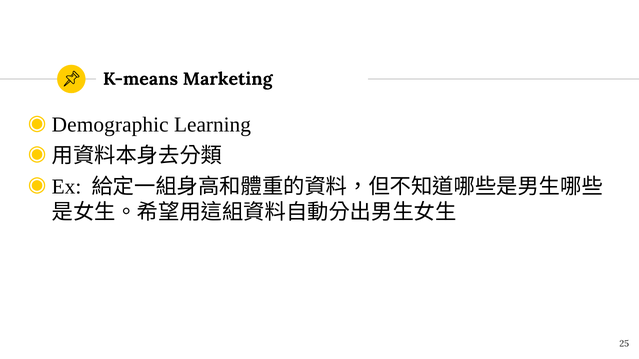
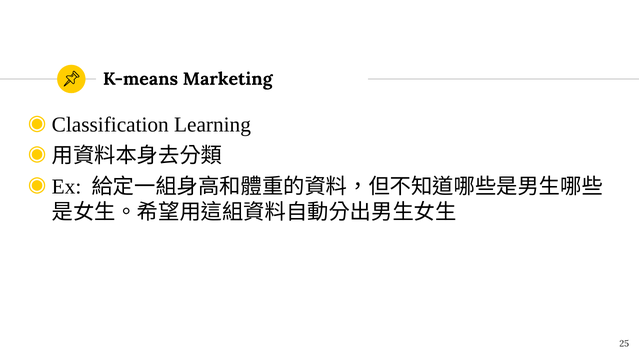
Demographic: Demographic -> Classification
